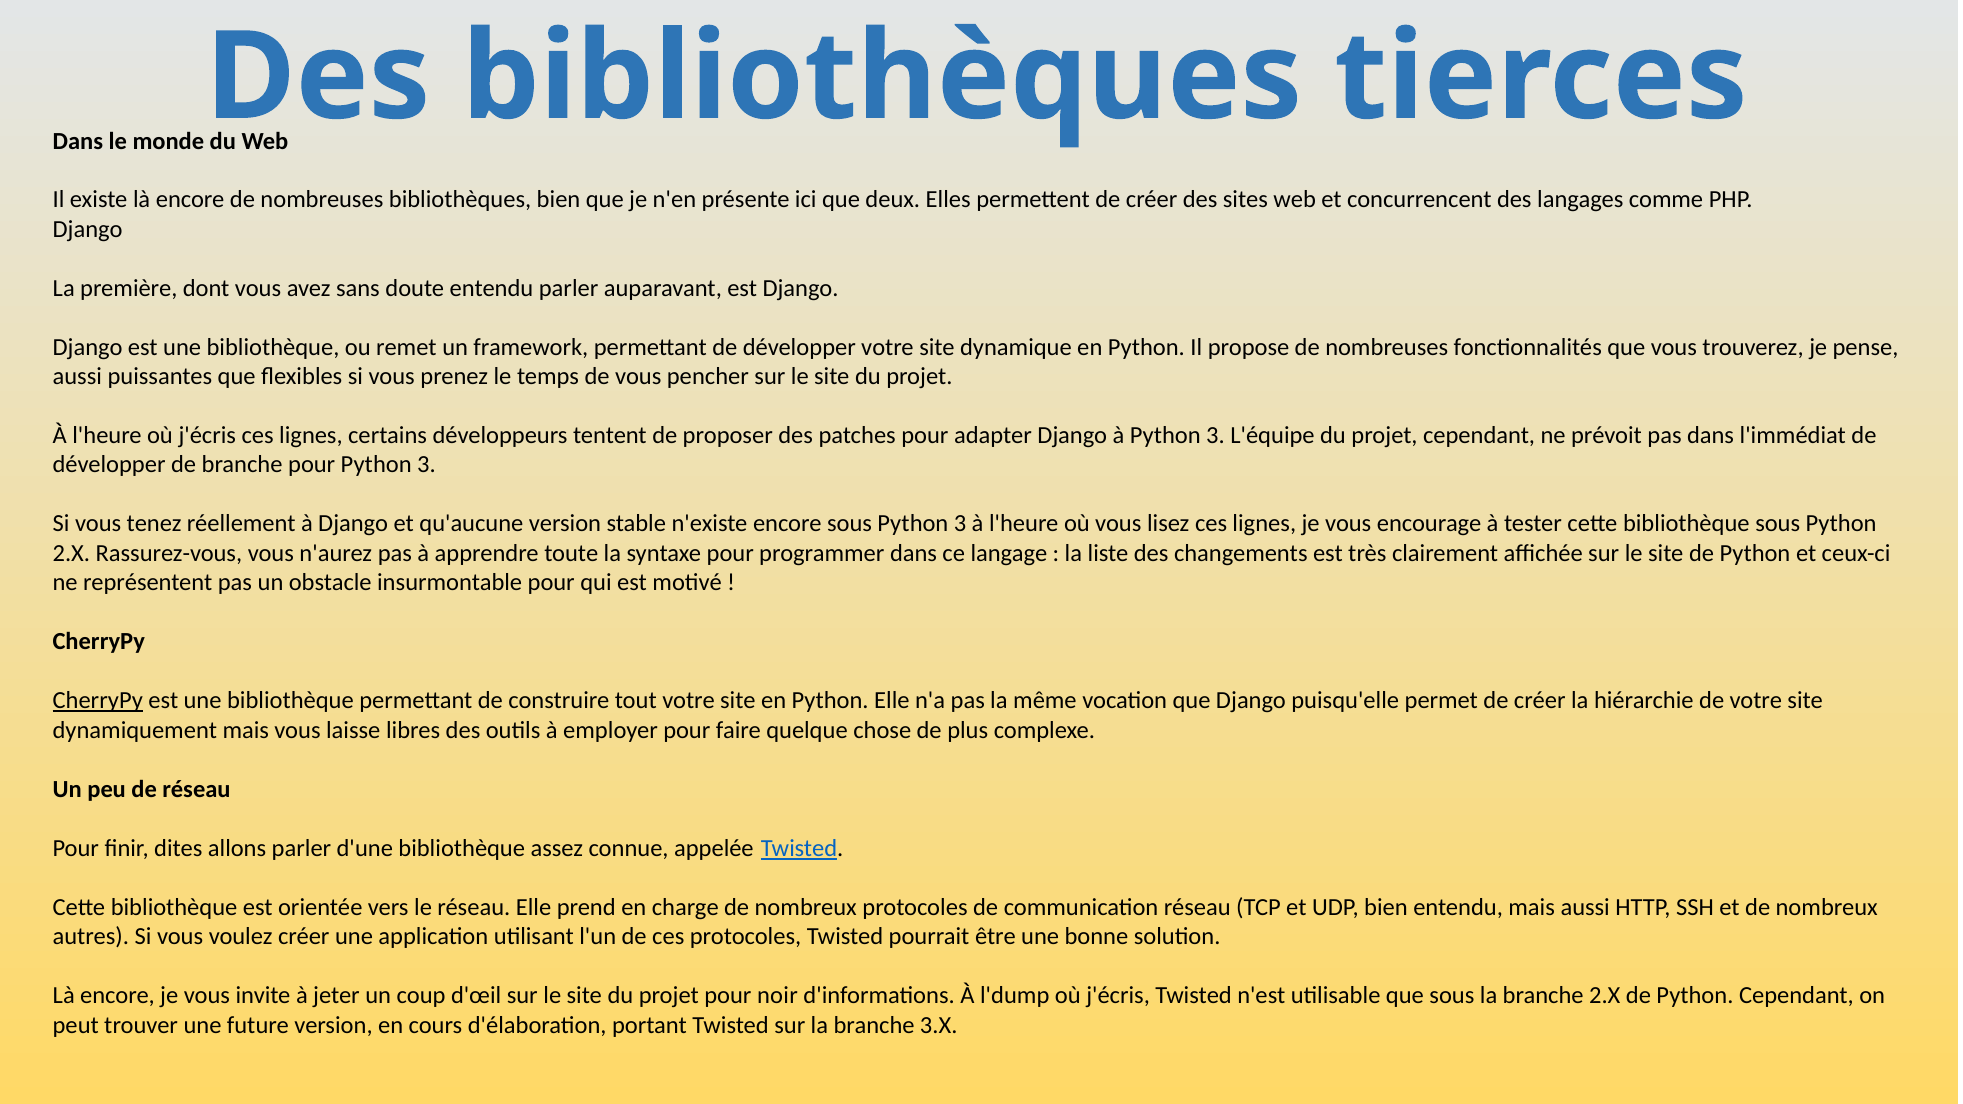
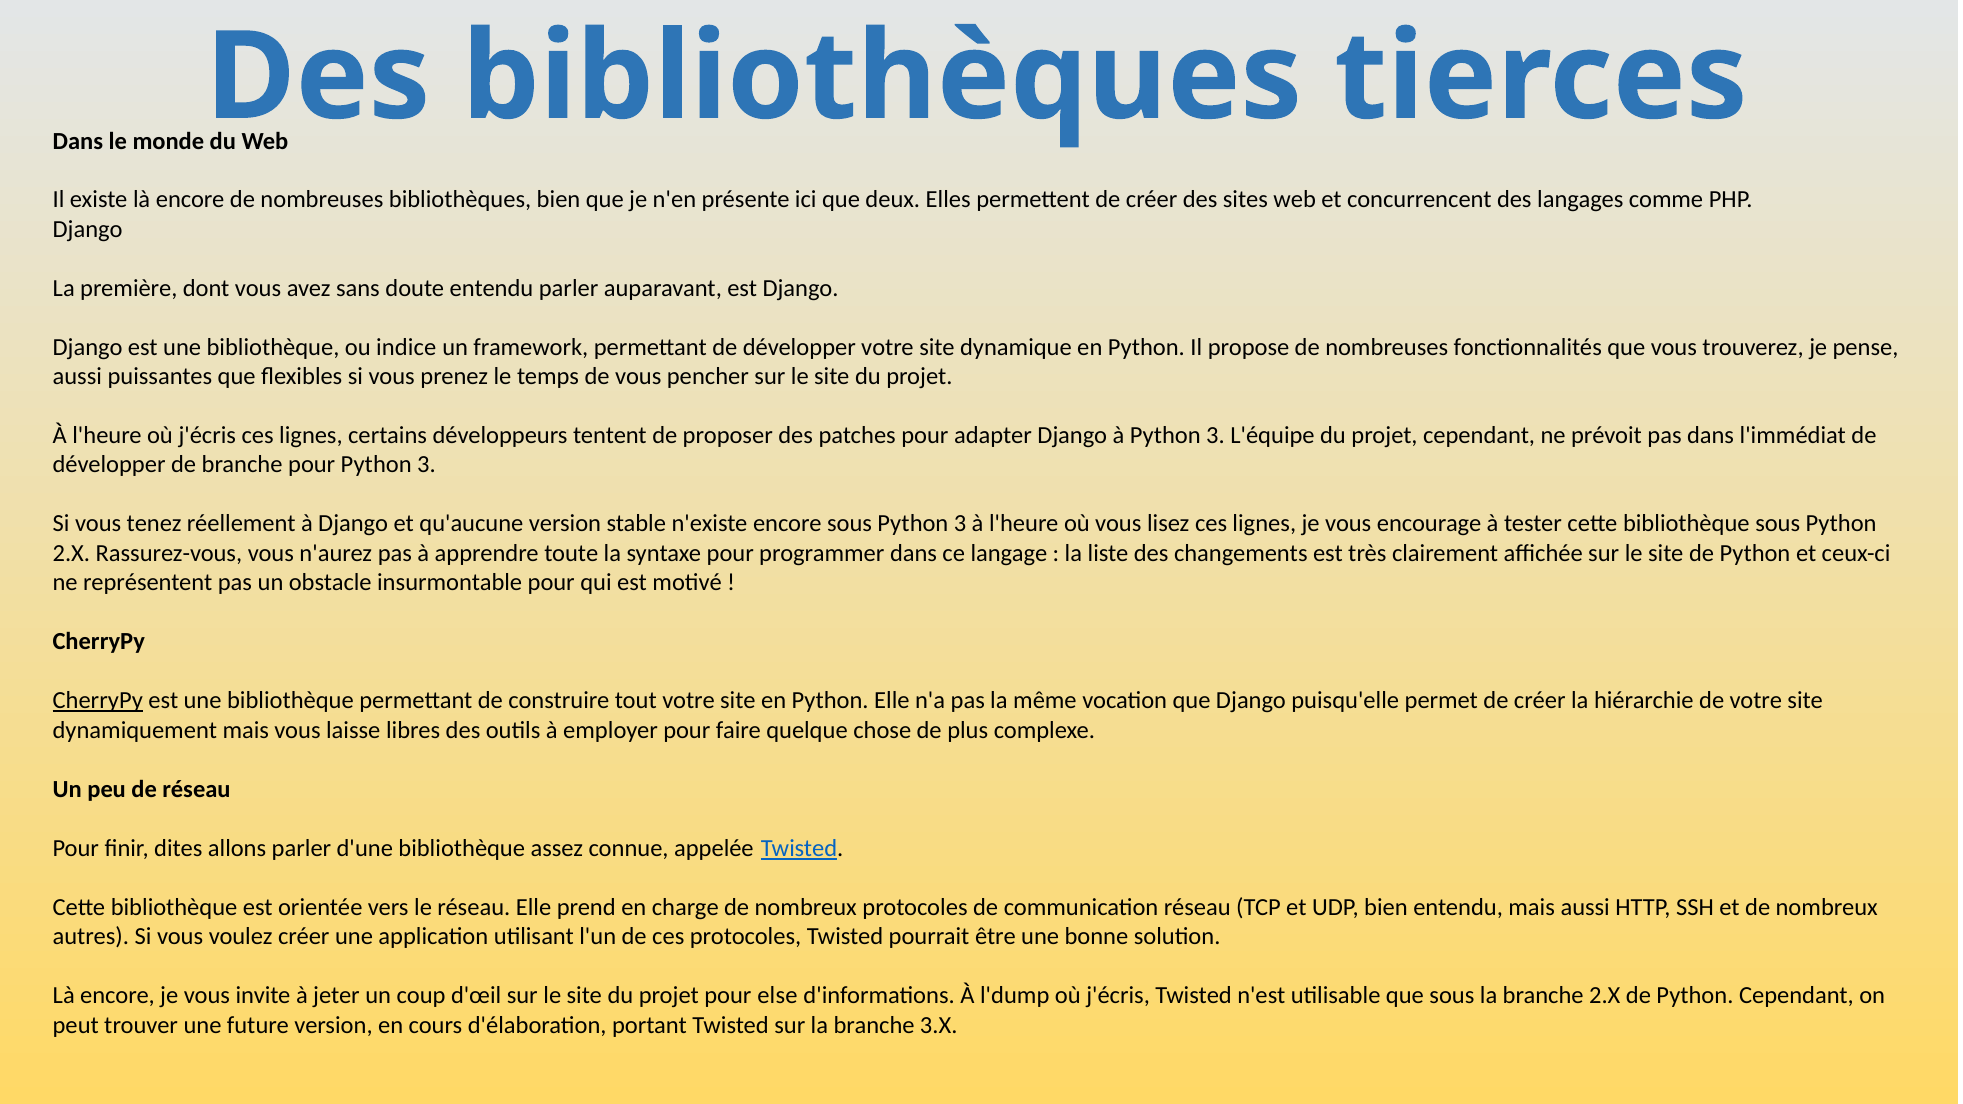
remet: remet -> indice
noir: noir -> else
